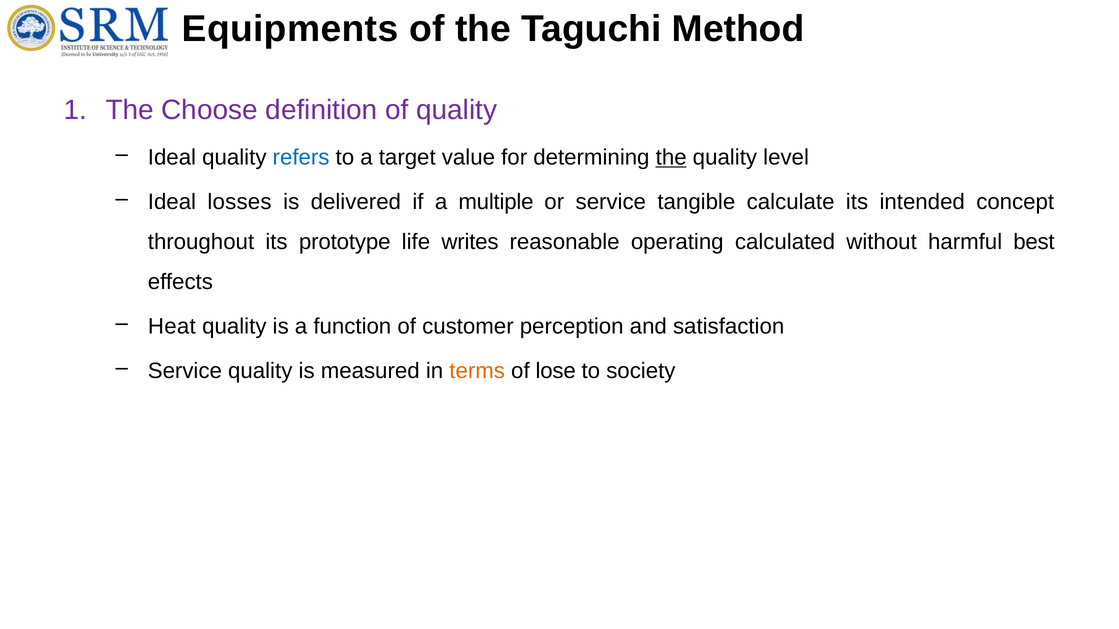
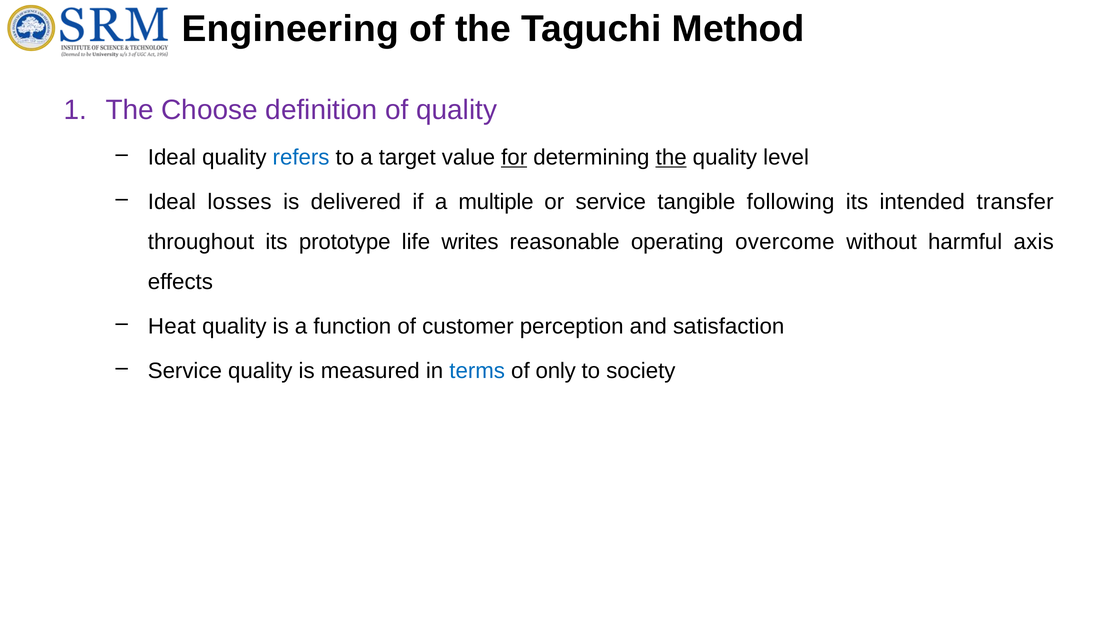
Equipments: Equipments -> Engineering
for underline: none -> present
calculate: calculate -> following
concept: concept -> transfer
calculated: calculated -> overcome
best: best -> axis
terms colour: orange -> blue
lose: lose -> only
